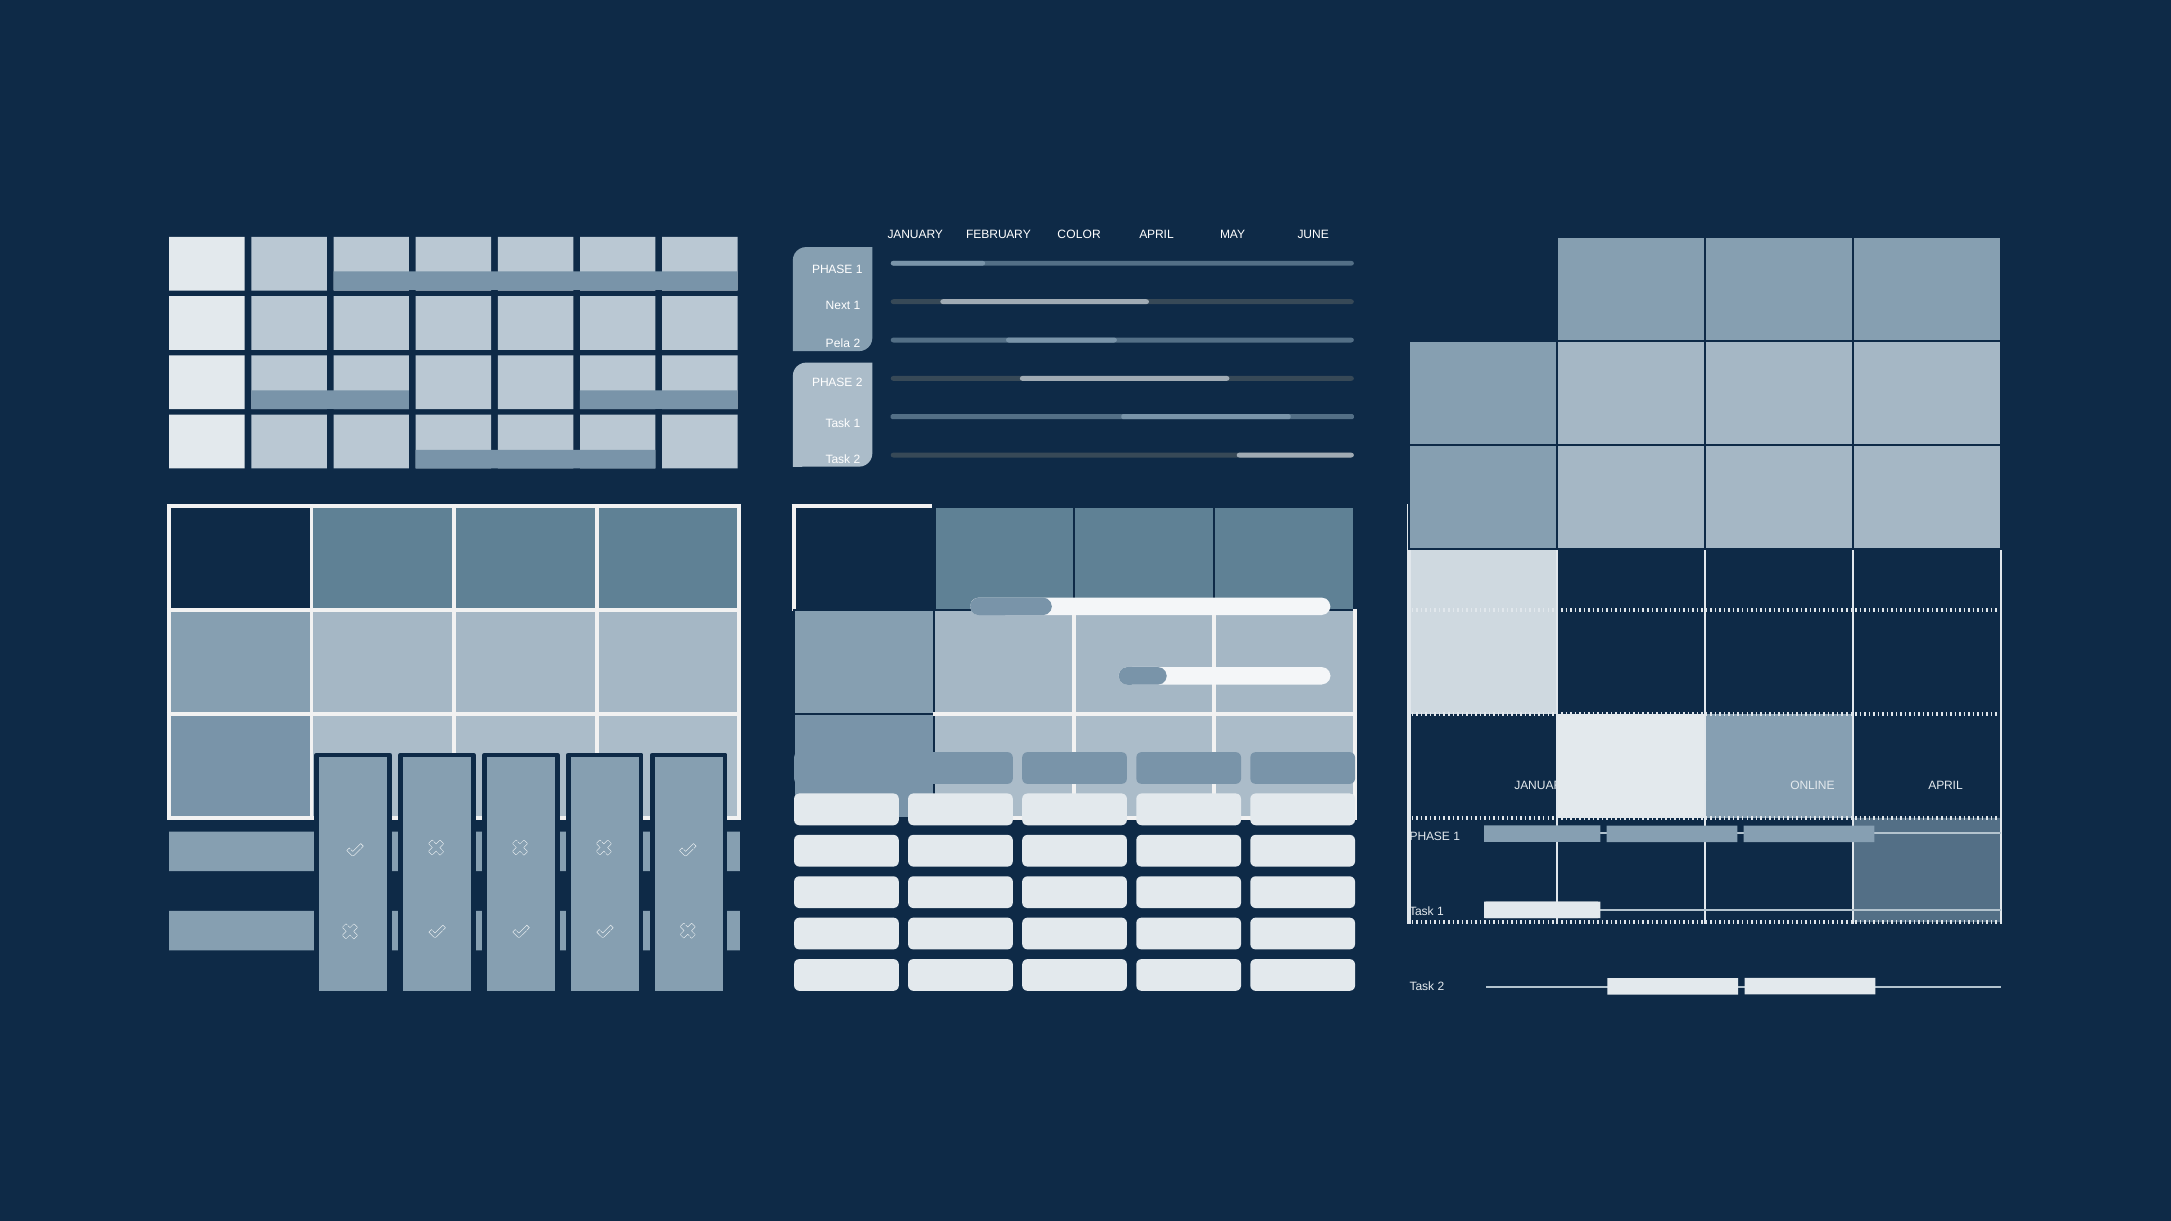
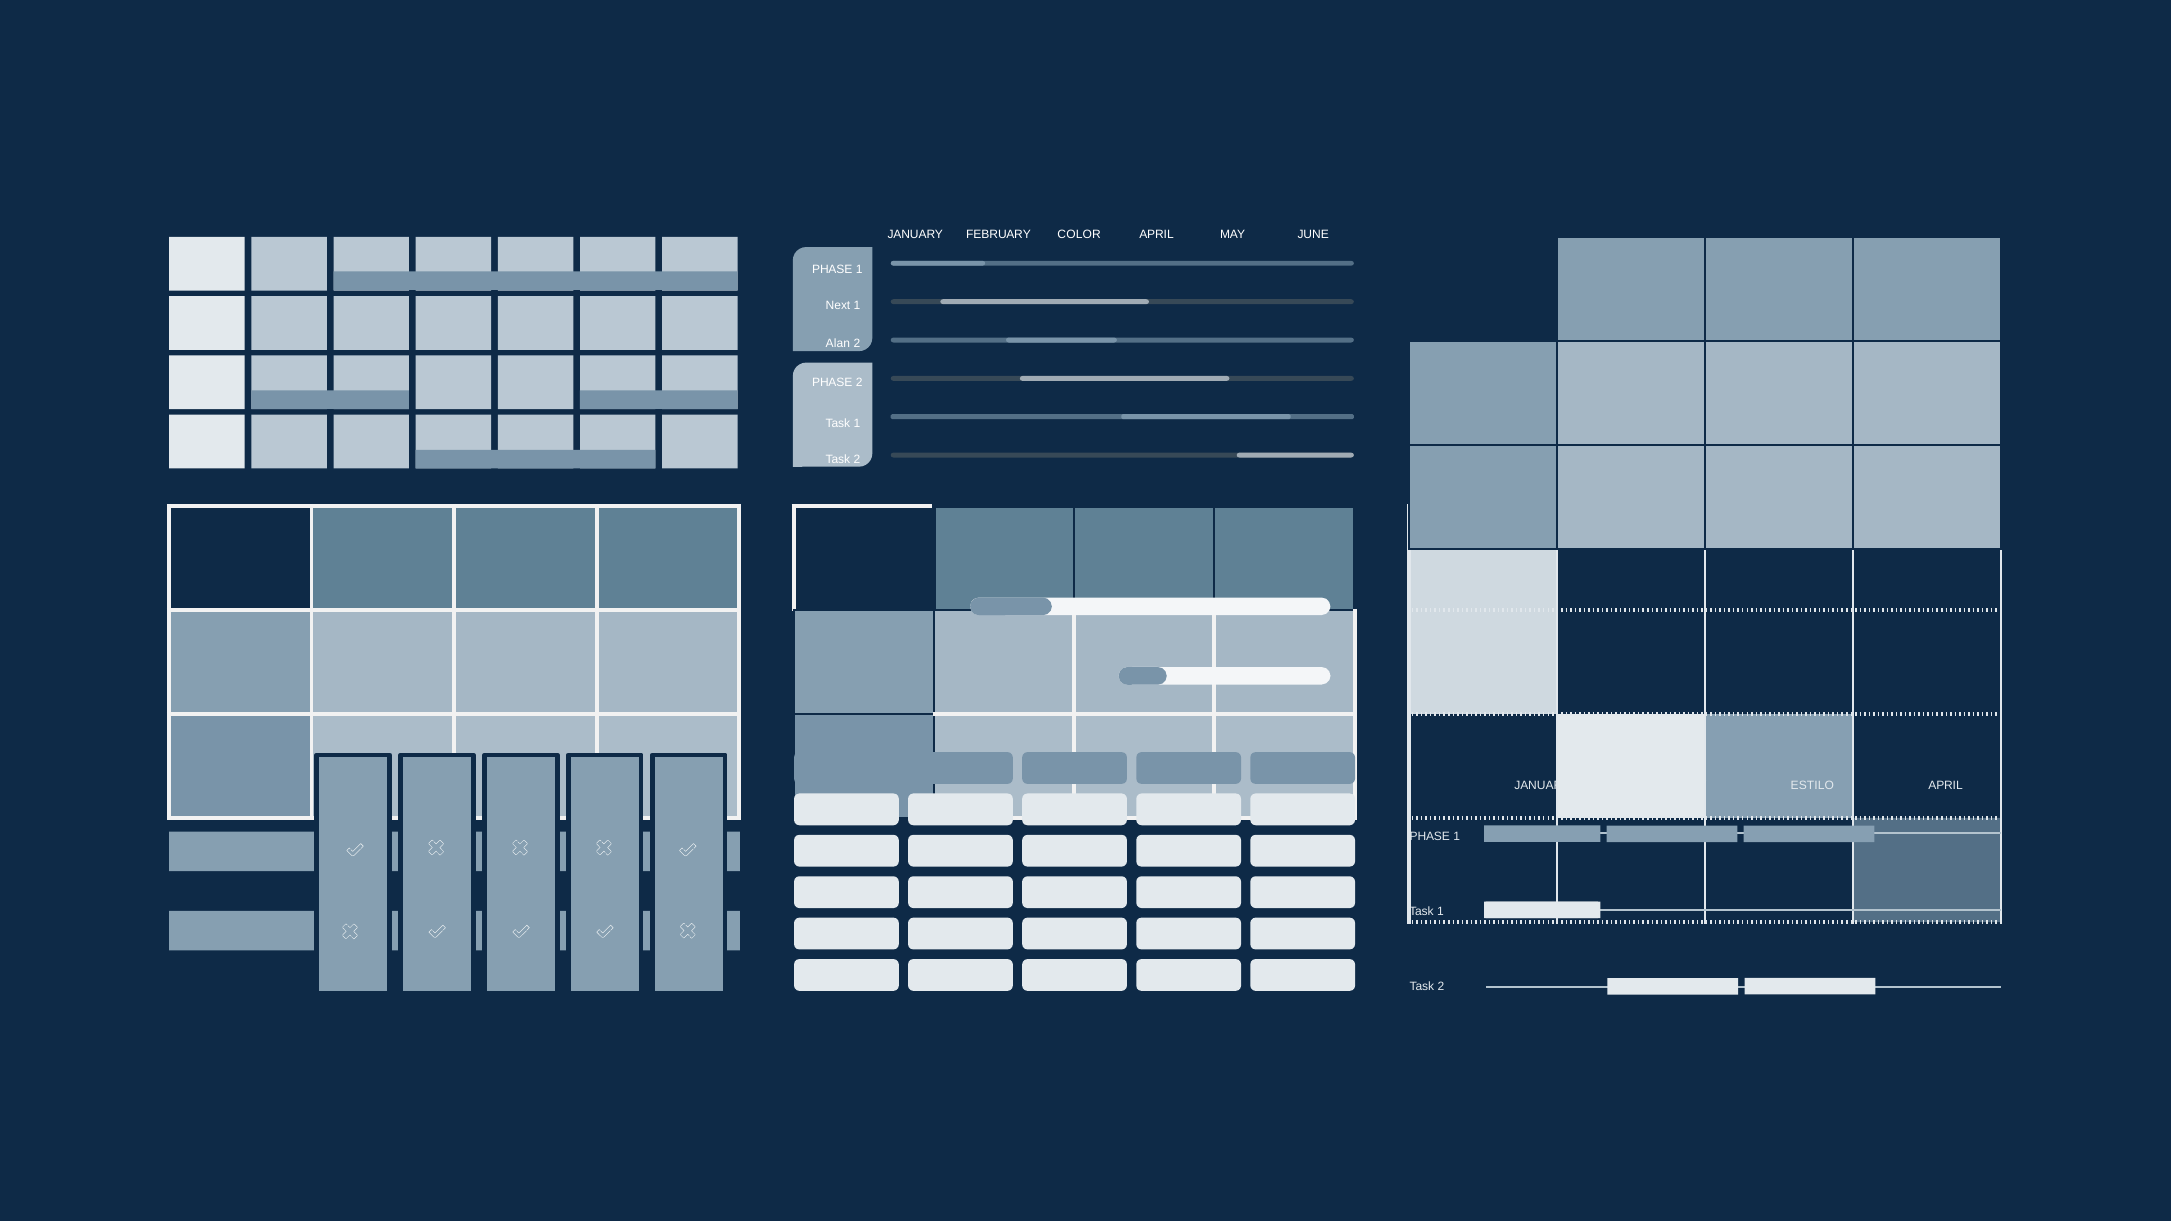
Pela: Pela -> Alan
ONLINE: ONLINE -> ESTILO
